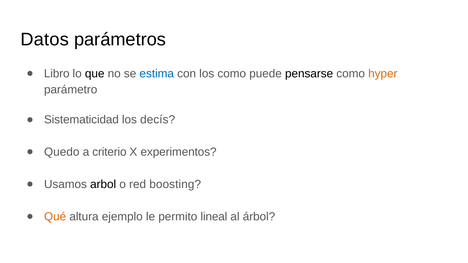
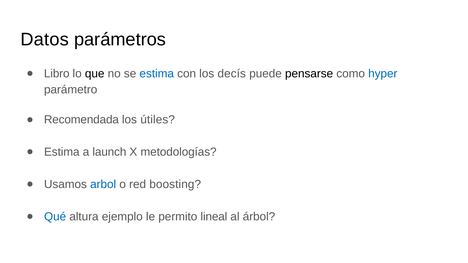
los como: como -> decís
hyper colour: orange -> blue
Sistematicidad: Sistematicidad -> Recomendada
decís: decís -> útiles
Quedo at (62, 152): Quedo -> Estima
criterio: criterio -> launch
experimentos: experimentos -> metodologías
arbol colour: black -> blue
Qué colour: orange -> blue
